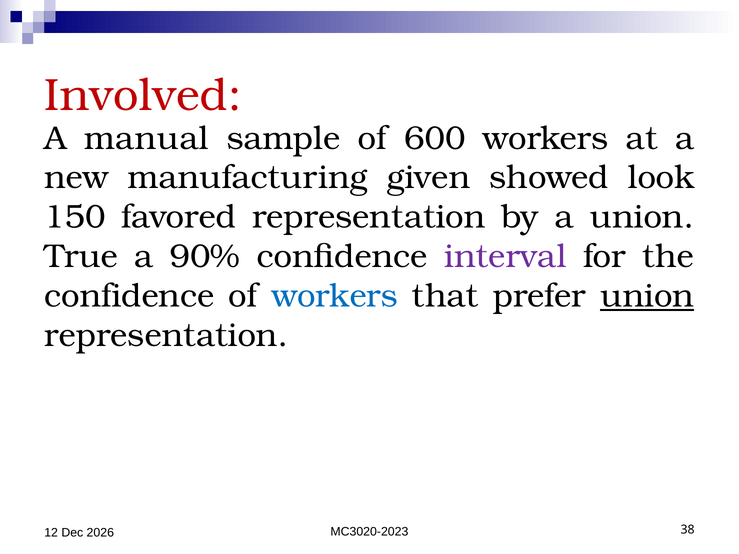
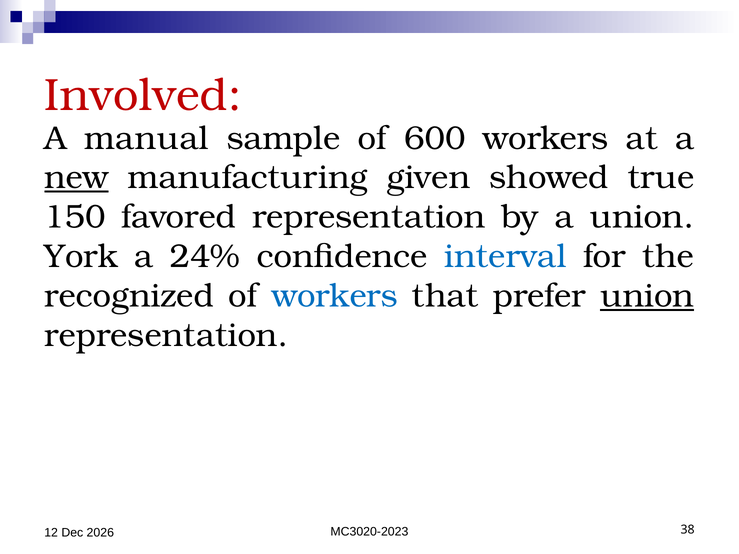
new underline: none -> present
look: look -> true
True: True -> York
90%: 90% -> 24%
interval colour: purple -> blue
confidence at (129, 296): confidence -> recognized
